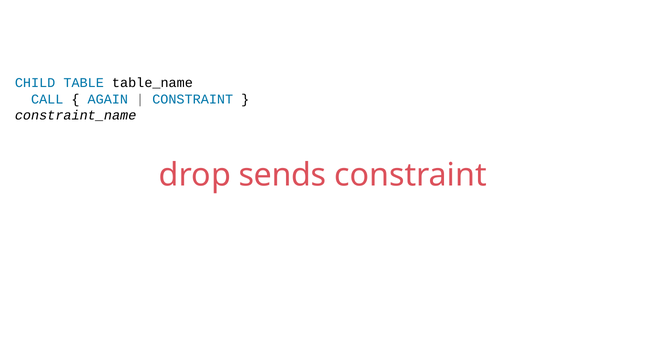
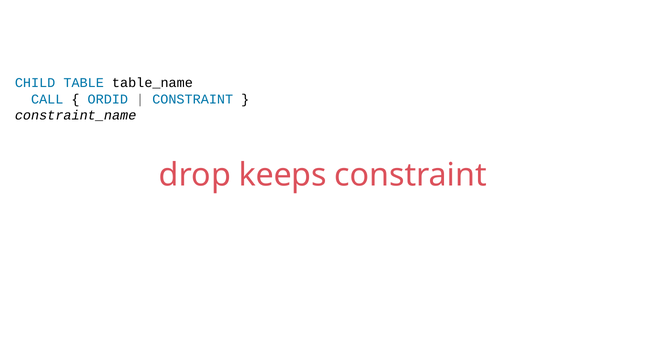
AGAIN: AGAIN -> ORDID
sends: sends -> keeps
